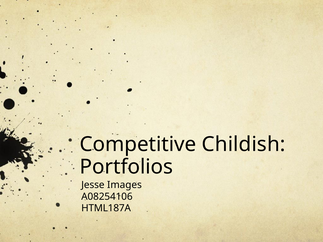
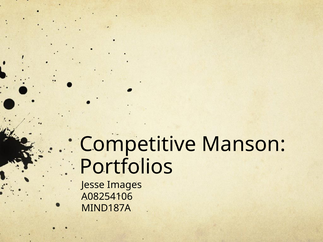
Childish: Childish -> Manson
HTML187A: HTML187A -> MIND187A
